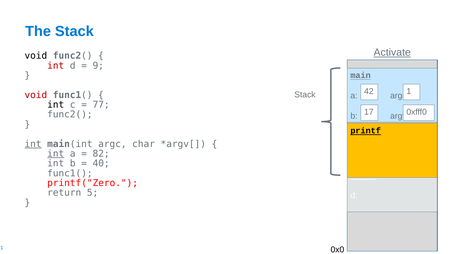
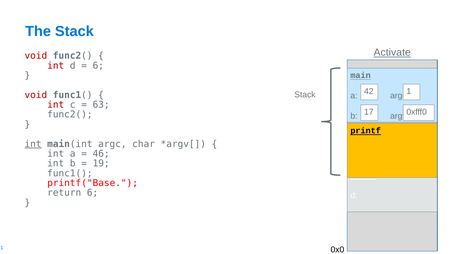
void at (36, 56) colour: black -> red
9 at (98, 66): 9 -> 6
int at (56, 105) colour: black -> red
77: 77 -> 63
int at (56, 154) underline: present -> none
82: 82 -> 46
40: 40 -> 19
printf("Zero: printf("Zero -> printf("Base
return 5: 5 -> 6
